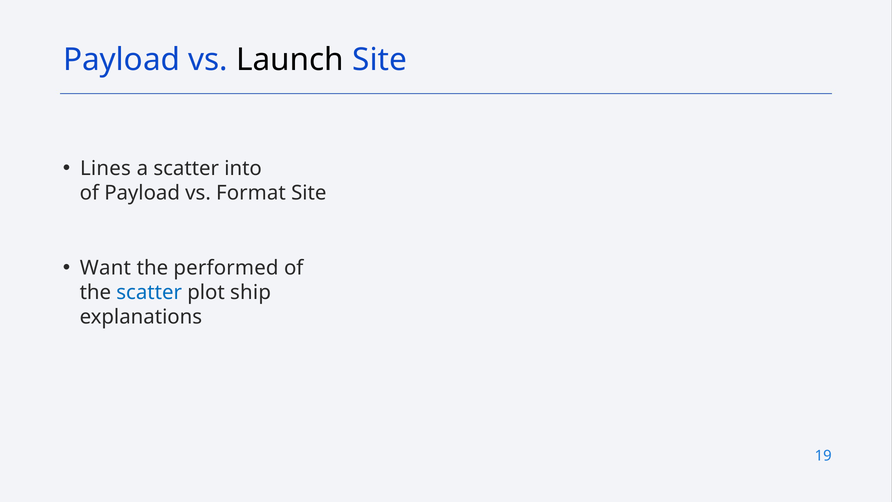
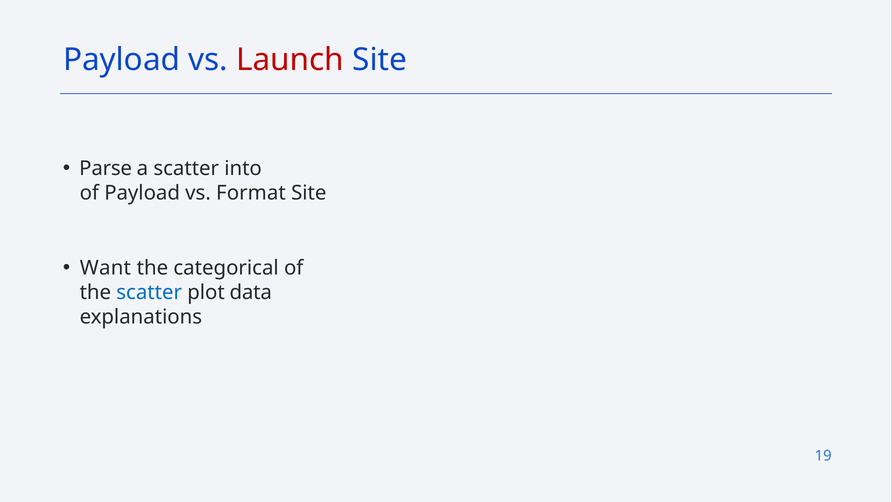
Launch colour: black -> red
Lines: Lines -> Parse
performed: performed -> categorical
ship: ship -> data
